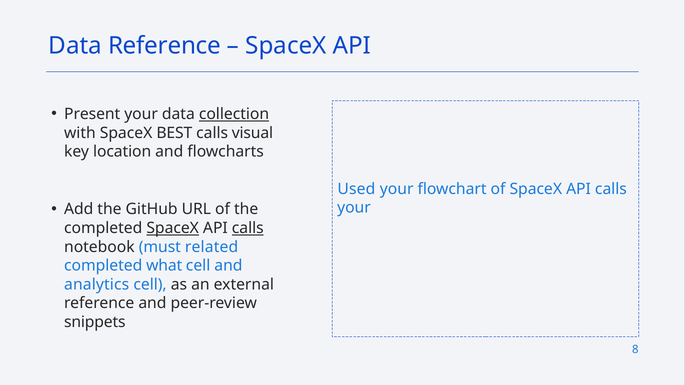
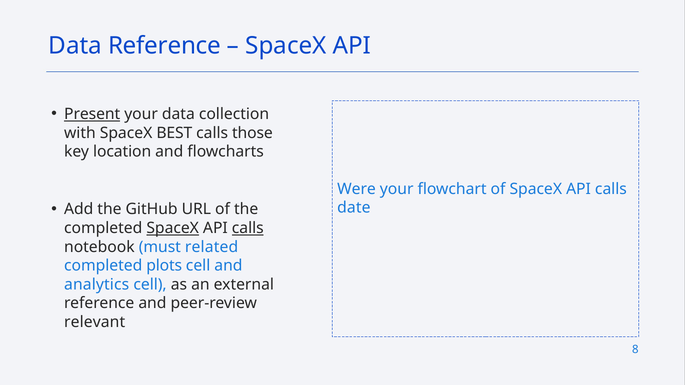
Present underline: none -> present
collection underline: present -> none
visual: visual -> those
Used: Used -> Were
your at (354, 208): your -> date
what: what -> plots
snippets: snippets -> relevant
